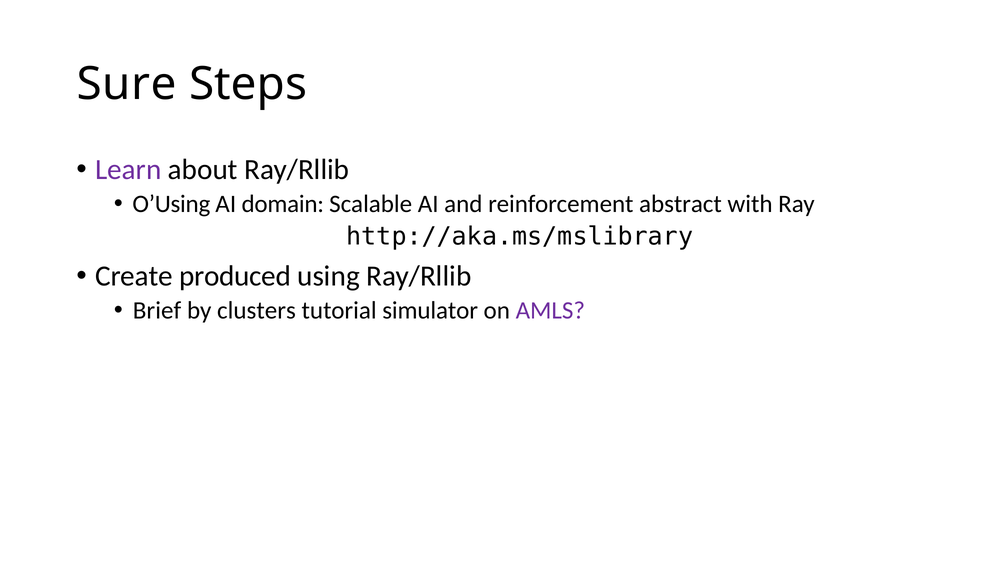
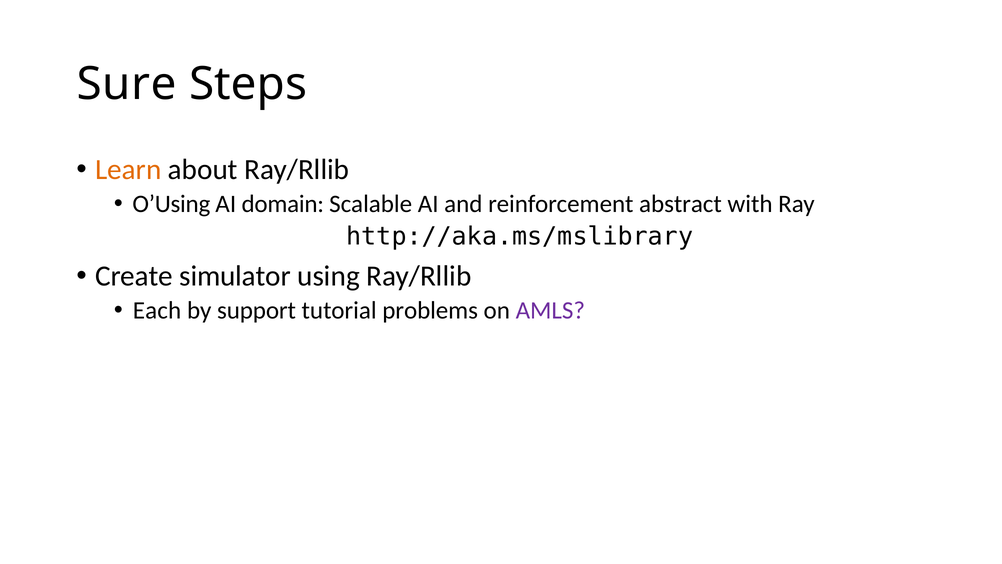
Learn colour: purple -> orange
produced: produced -> simulator
Brief: Brief -> Each
clusters: clusters -> support
simulator: simulator -> problems
